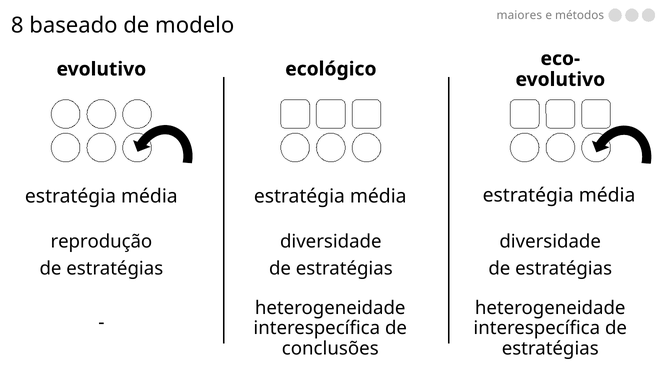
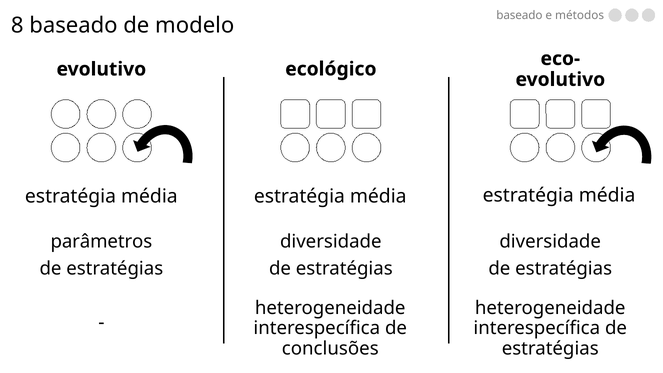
maiores at (519, 16): maiores -> baseado
reprodução: reprodução -> parâmetros
